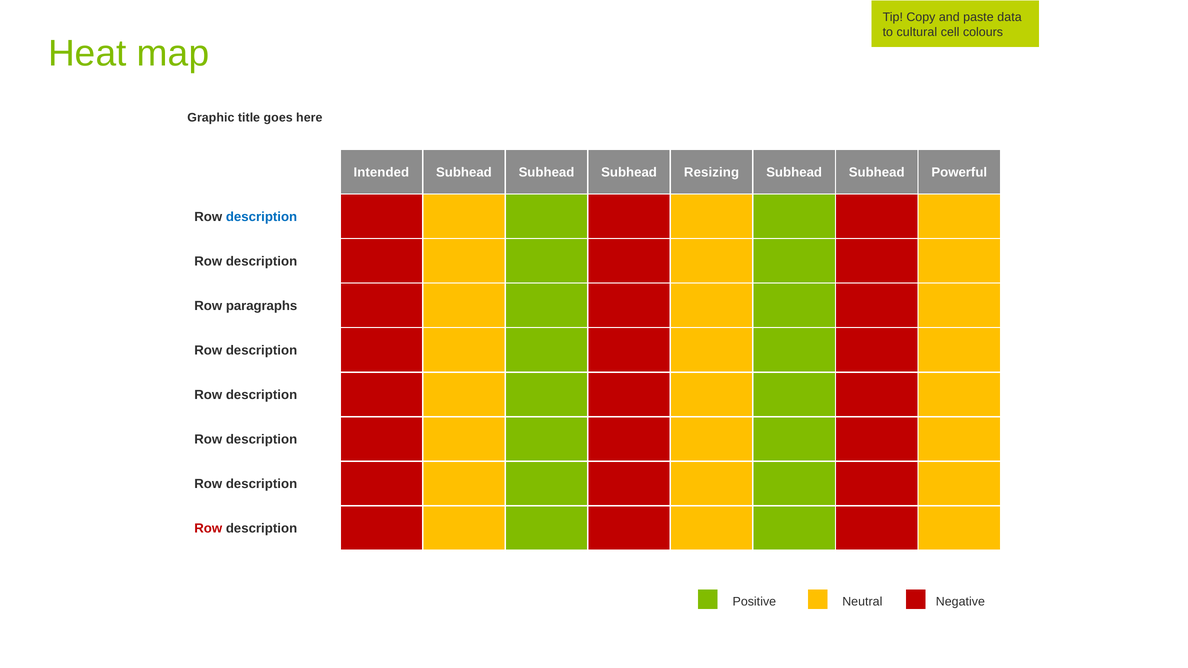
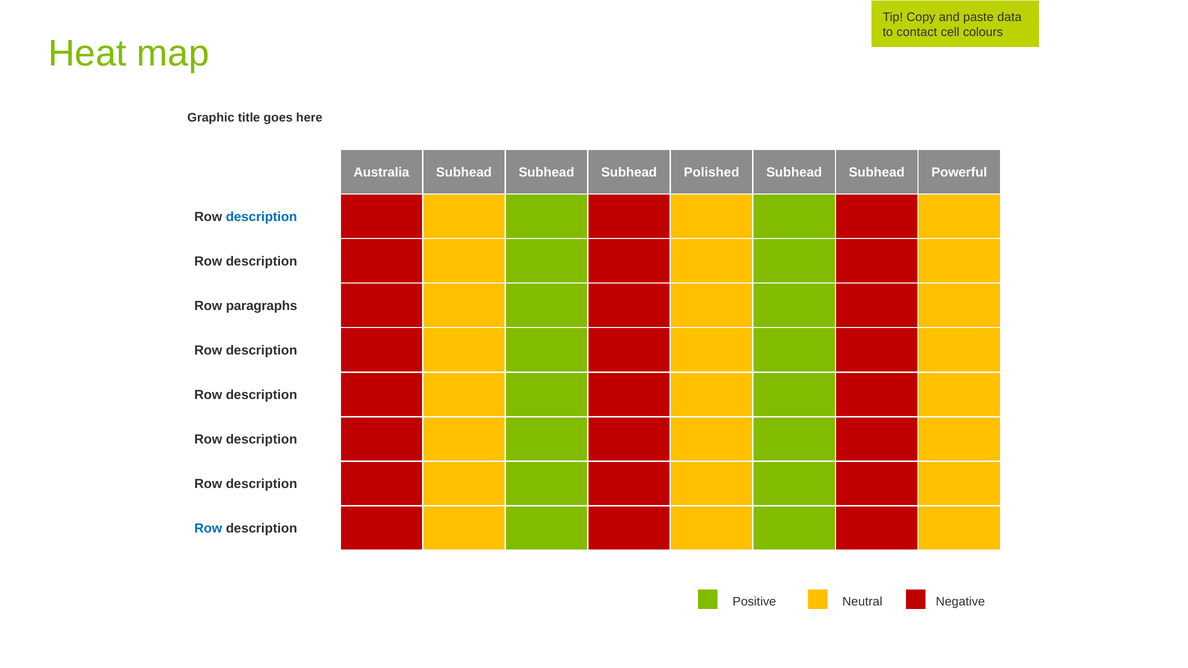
cultural: cultural -> contact
Intended: Intended -> Australia
Resizing: Resizing -> Polished
Row at (208, 529) colour: red -> blue
